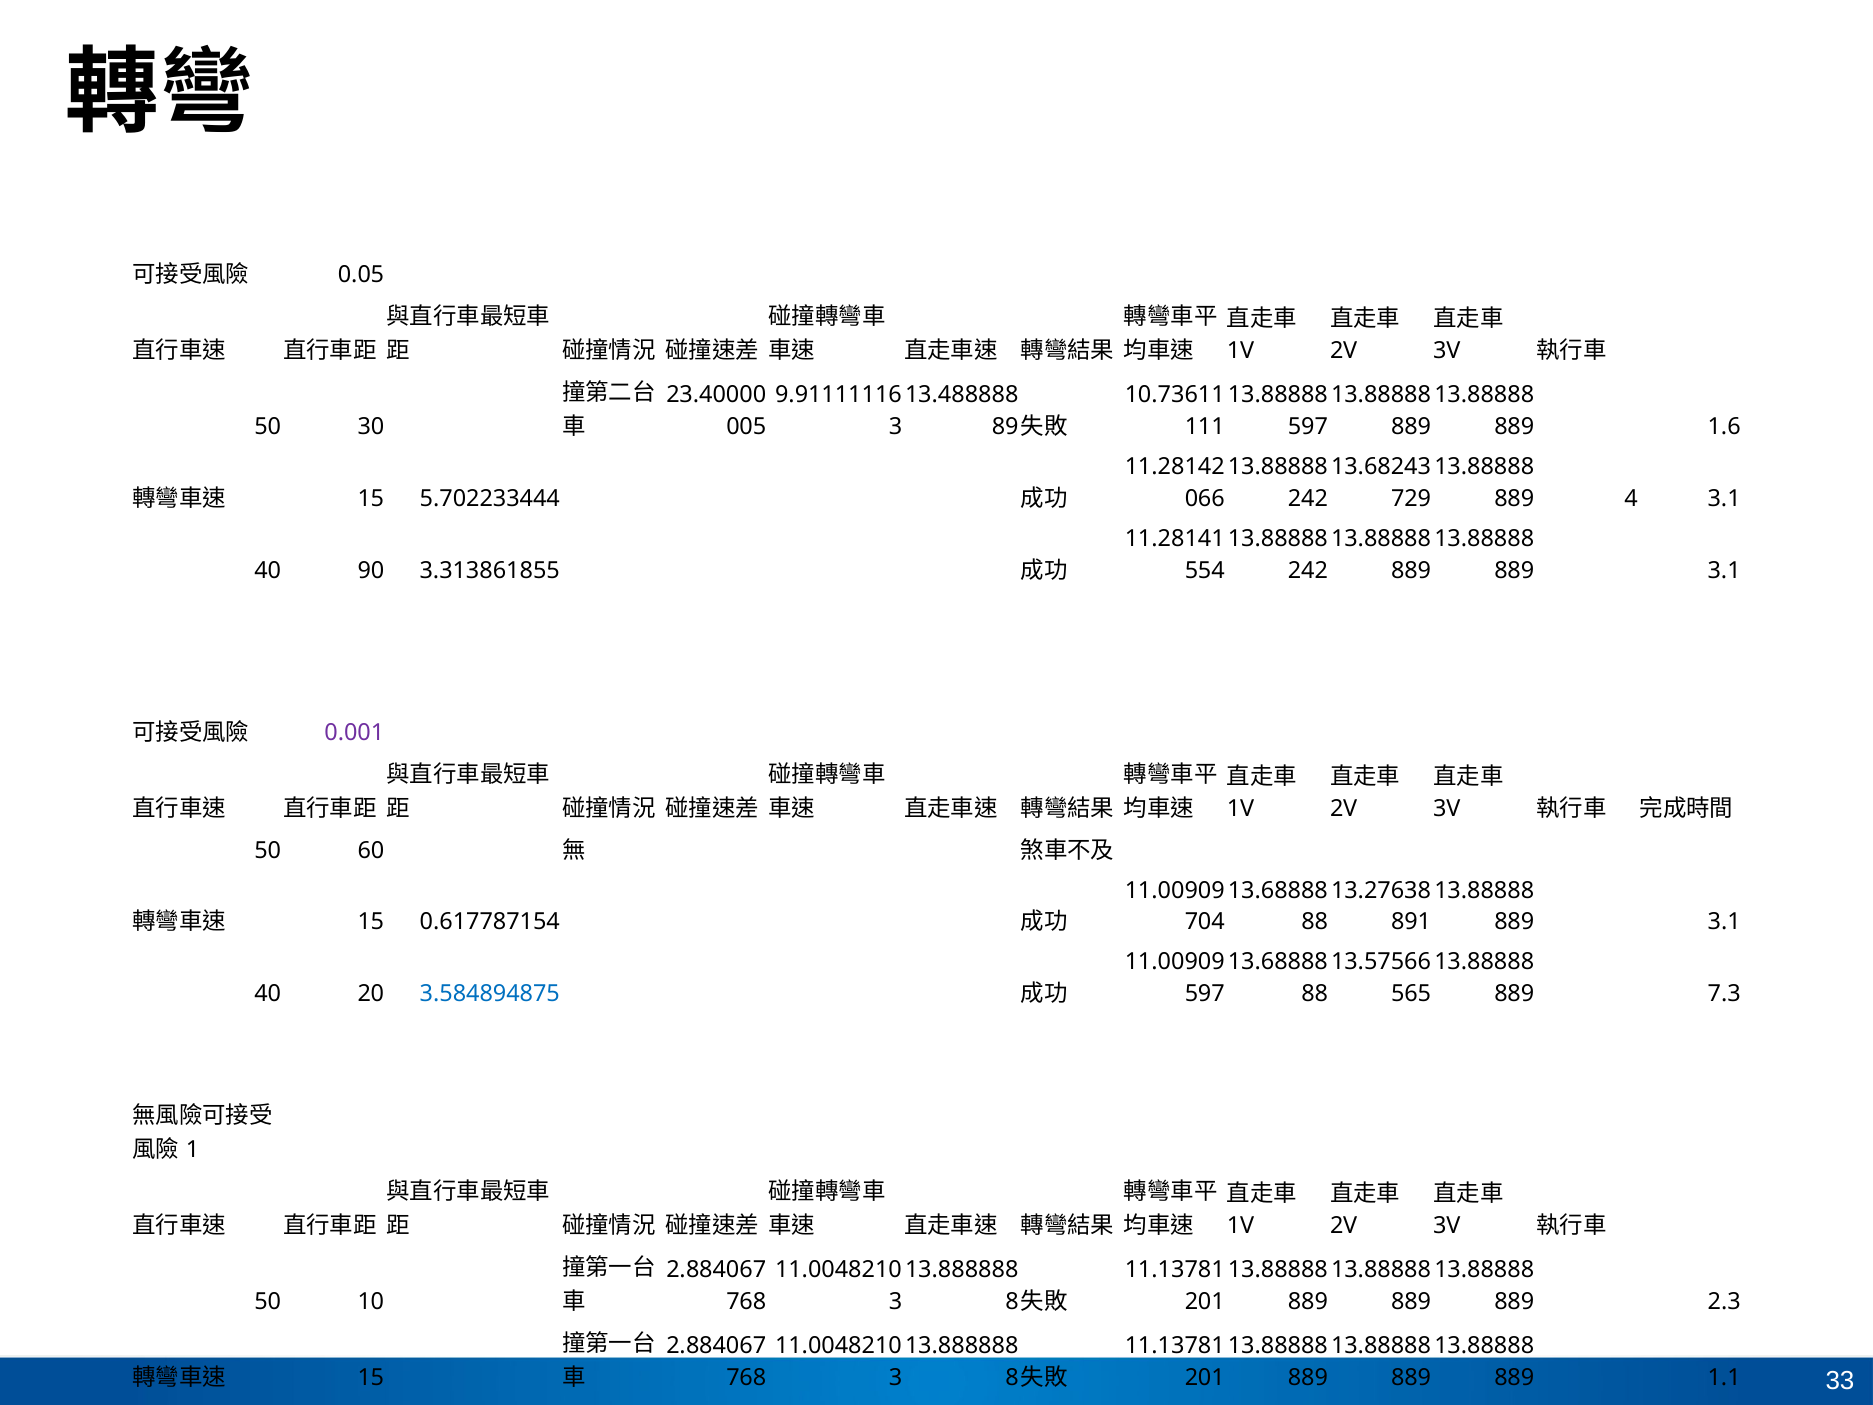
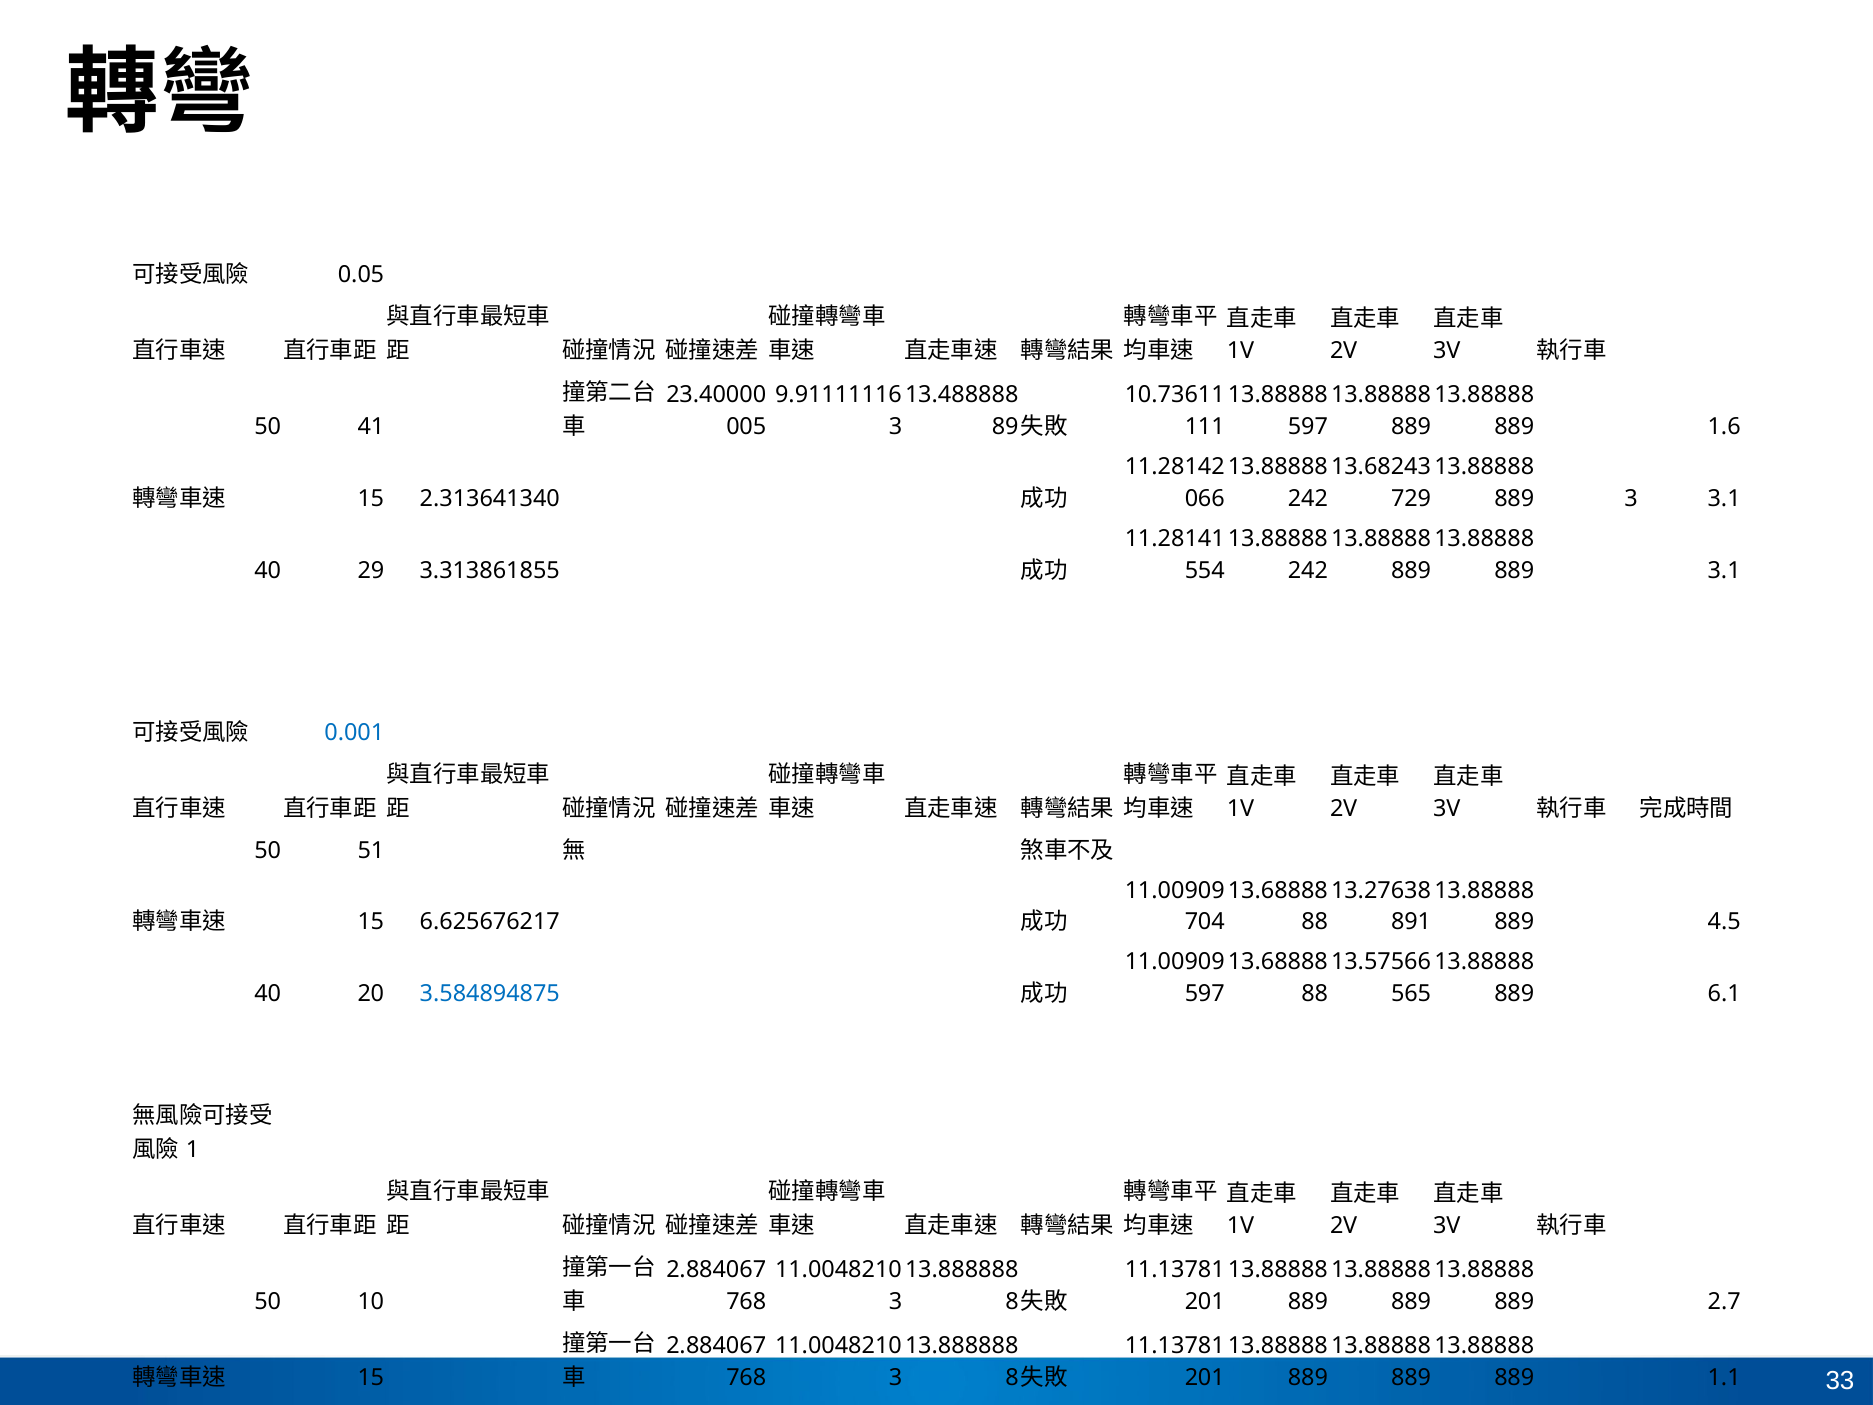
30: 30 -> 41
5.702233444: 5.702233444 -> 2.313641340
4 at (1631, 499): 4 -> 3
90: 90 -> 29
0.001 colour: purple -> blue
60: 60 -> 51
0.617787154: 0.617787154 -> 6.625676217
3.1 at (1724, 922): 3.1 -> 4.5
7.3: 7.3 -> 6.1
2.3: 2.3 -> 2.7
